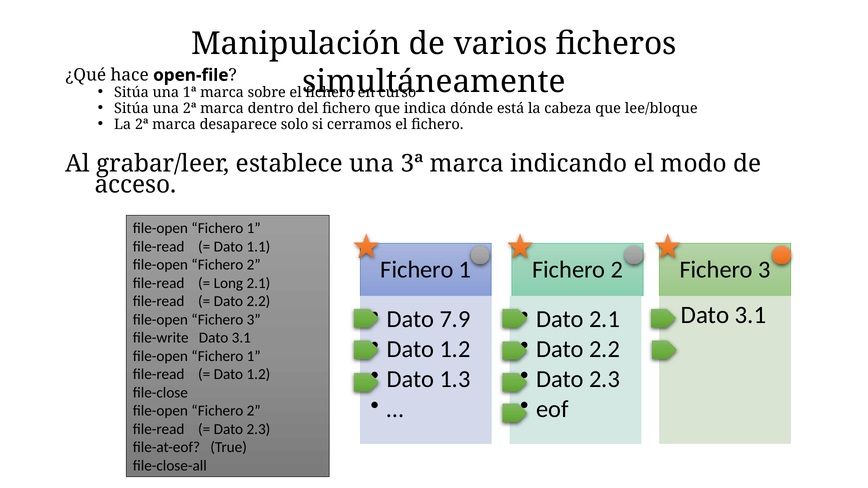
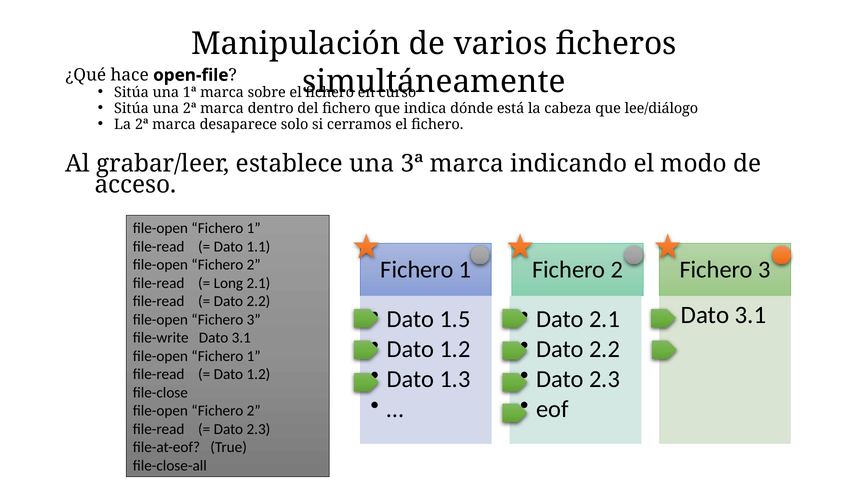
lee/bloque: lee/bloque -> lee/diálogo
7.9: 7.9 -> 1.5
